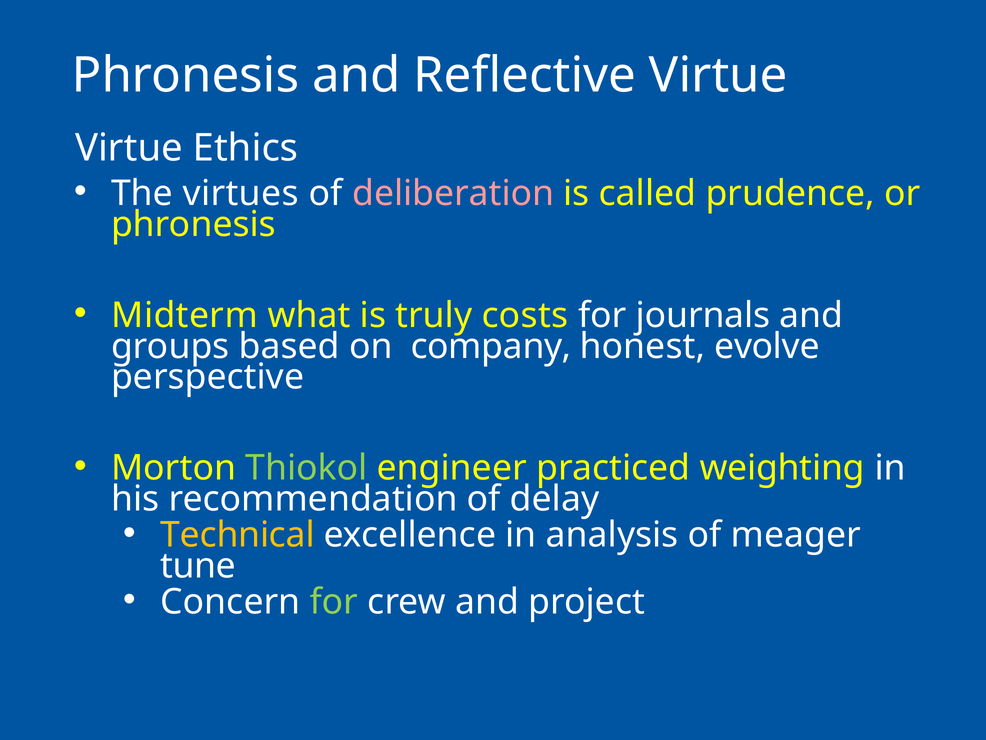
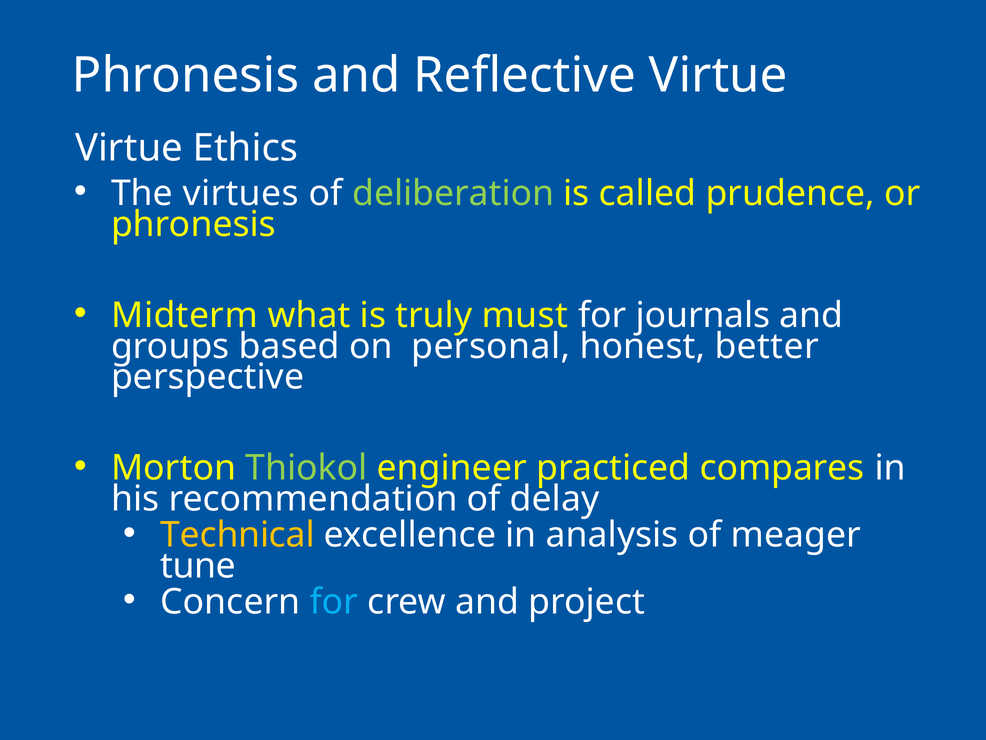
deliberation colour: pink -> light green
costs: costs -> must
company: company -> personal
evolve: evolve -> better
weighting: weighting -> compares
for at (334, 602) colour: light green -> light blue
